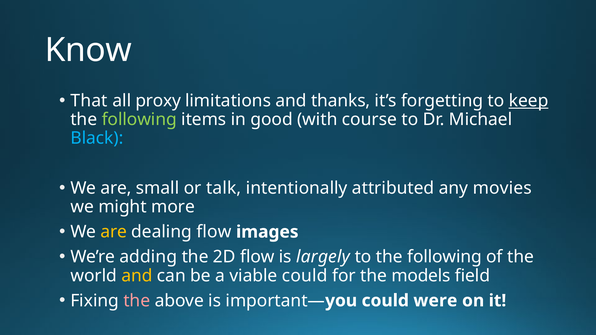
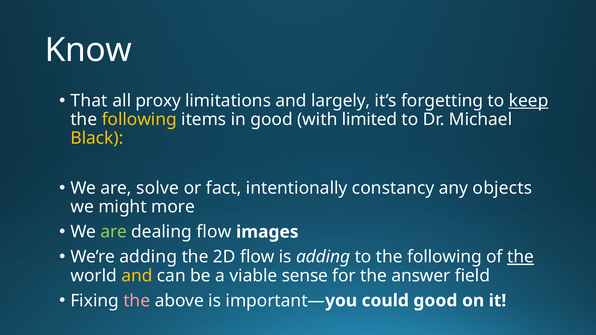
thanks: thanks -> largely
following at (139, 120) colour: light green -> yellow
course: course -> limited
Black colour: light blue -> yellow
small: small -> solve
talk: talk -> fact
attributed: attributed -> constancy
movies: movies -> objects
are at (114, 232) colour: yellow -> light green
is largely: largely -> adding
the at (520, 257) underline: none -> present
viable could: could -> sense
models: models -> answer
could were: were -> good
